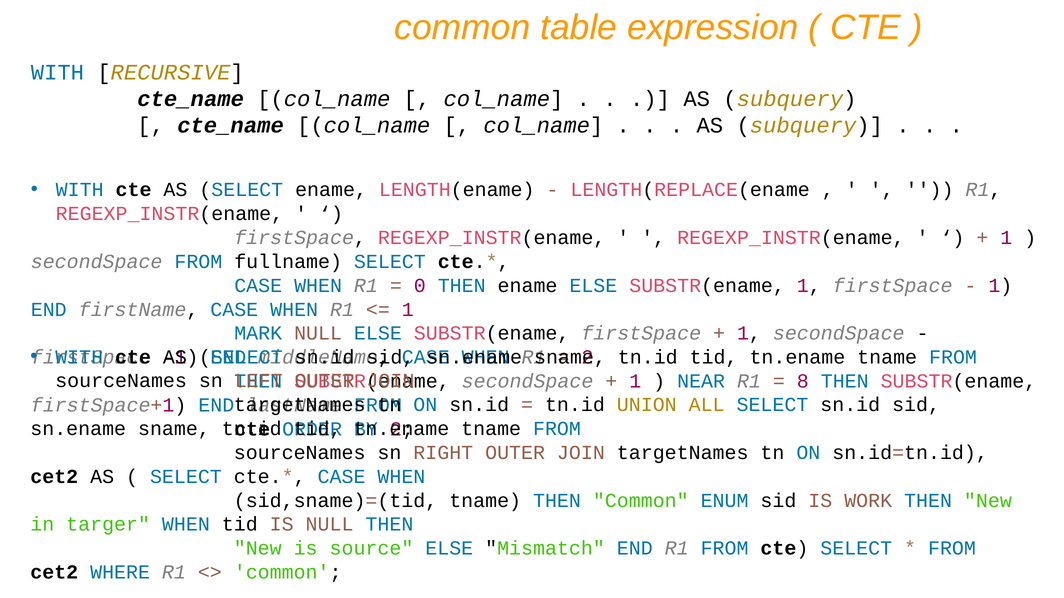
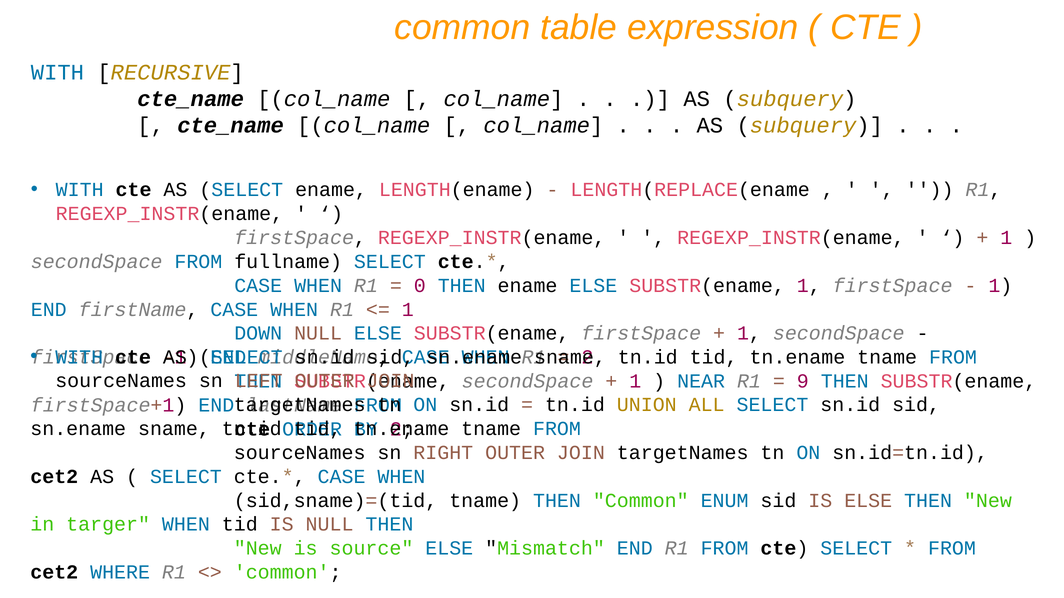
MARK: MARK -> DOWN
8: 8 -> 9
IS WORK: WORK -> ELSE
